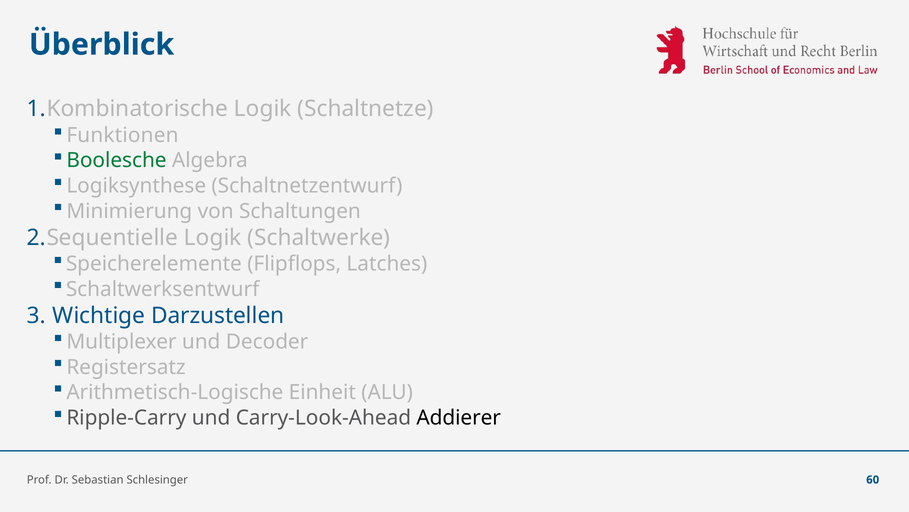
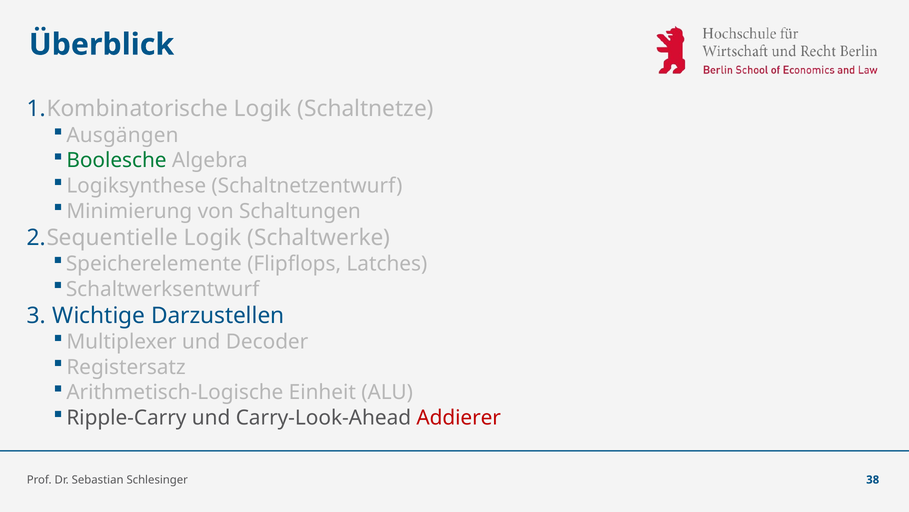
Funktionen: Funktionen -> Ausgängen
Addierer colour: black -> red
60: 60 -> 38
